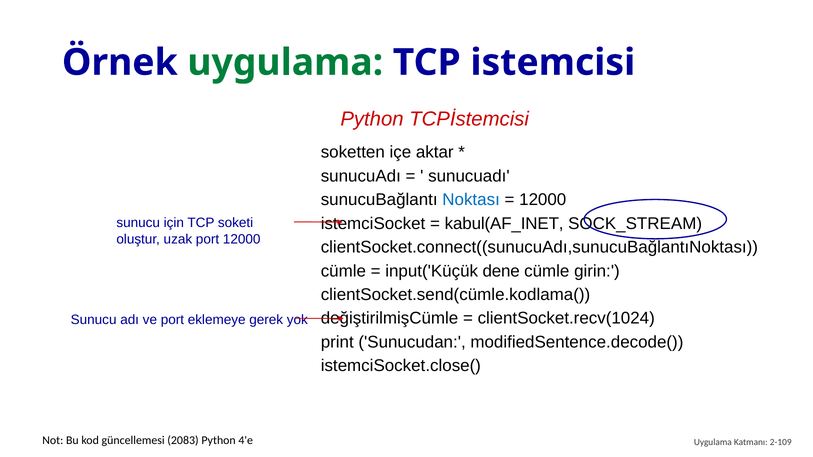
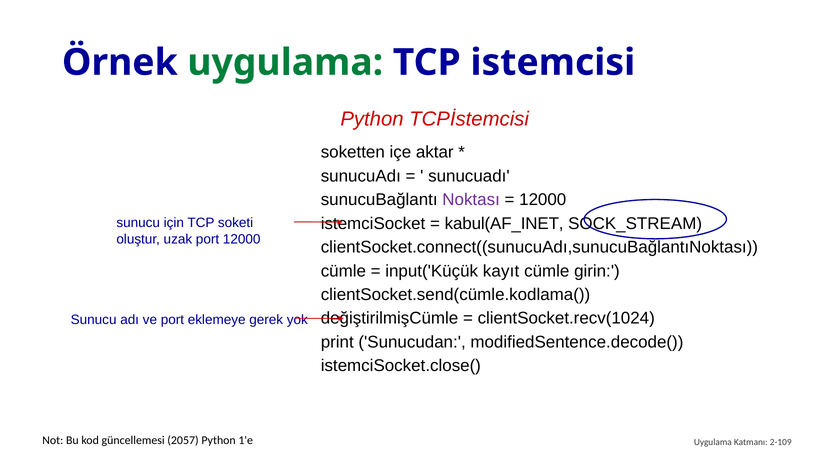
Noktası colour: blue -> purple
dene: dene -> kayıt
2083: 2083 -> 2057
4'e: 4'e -> 1'e
